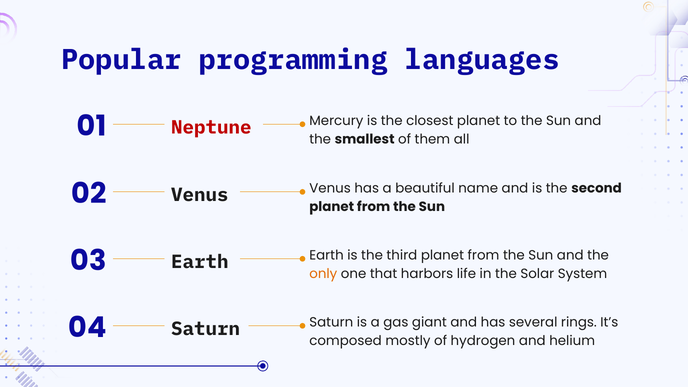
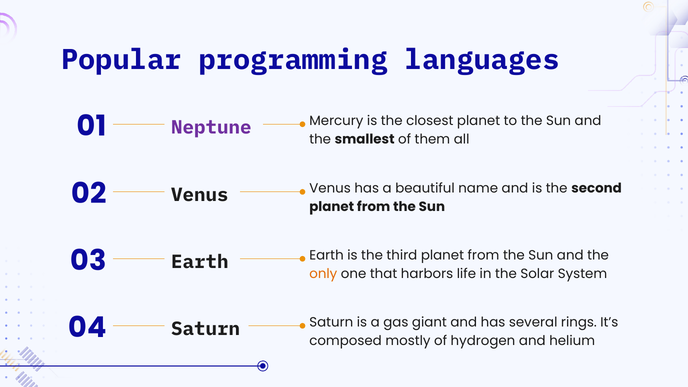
Neptune colour: red -> purple
